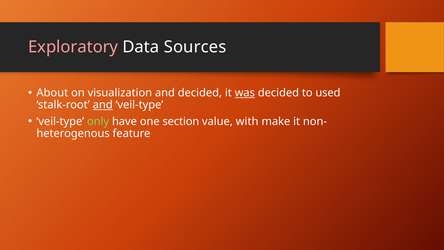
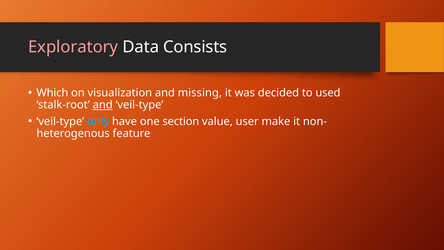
Sources: Sources -> Consists
About: About -> Which
and decided: decided -> missing
was underline: present -> none
only colour: light green -> light blue
with: with -> user
